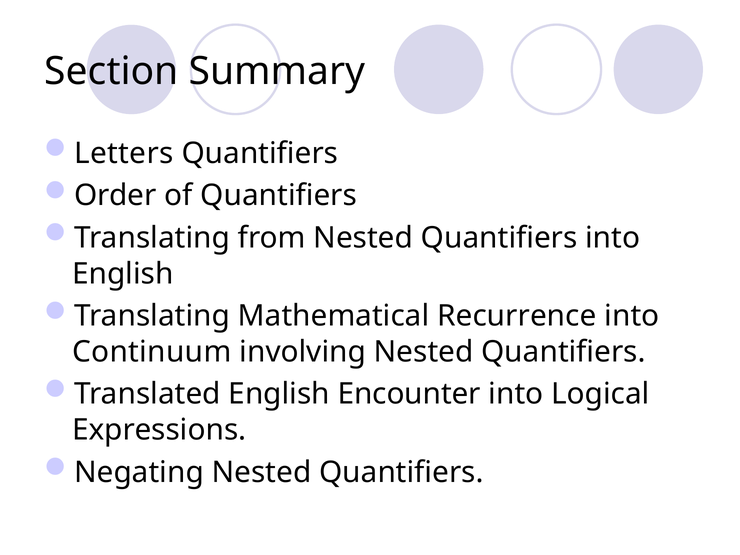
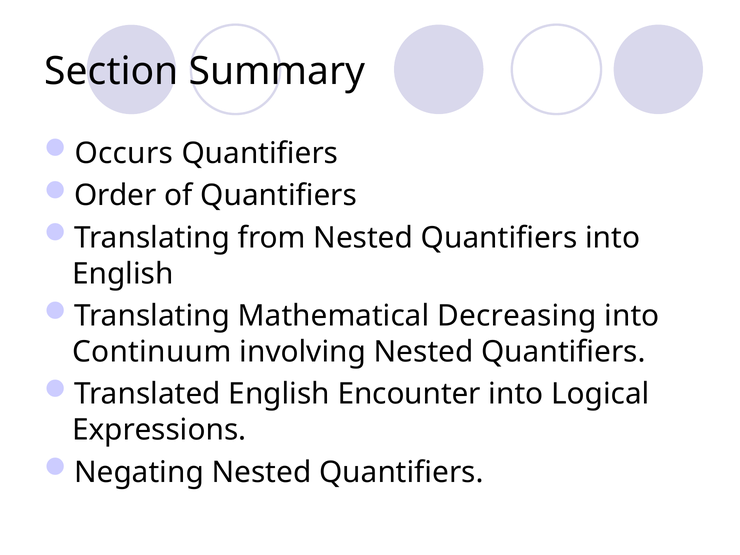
Letters: Letters -> Occurs
Recurrence: Recurrence -> Decreasing
